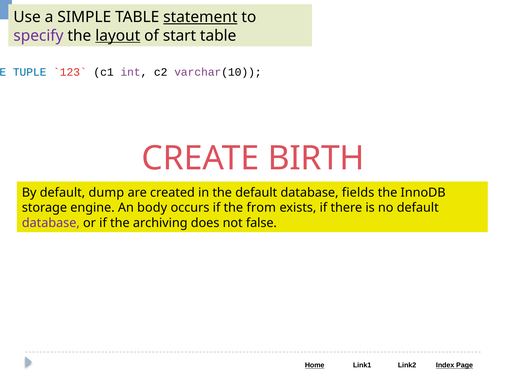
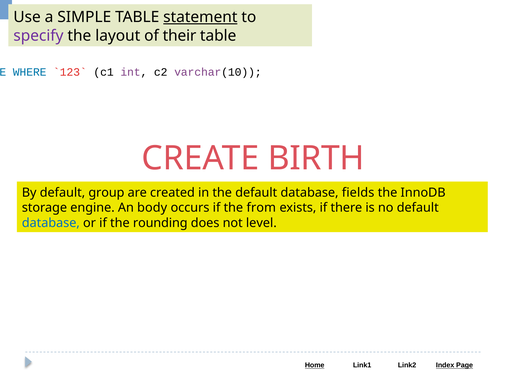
layout underline: present -> none
start: start -> their
TUPLE: TUPLE -> WHERE
dump: dump -> group
database at (51, 223) colour: purple -> blue
archiving: archiving -> rounding
false: false -> level
